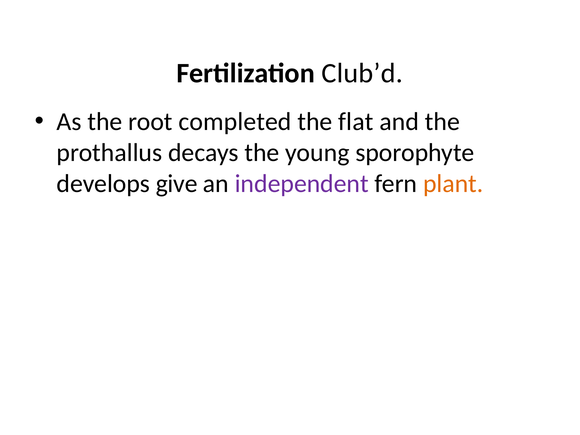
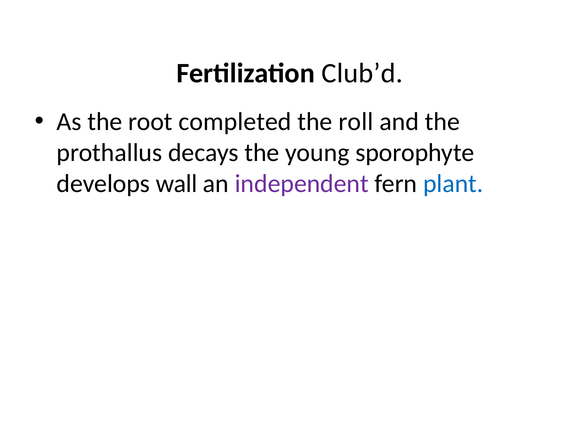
flat: flat -> roll
give: give -> wall
plant colour: orange -> blue
